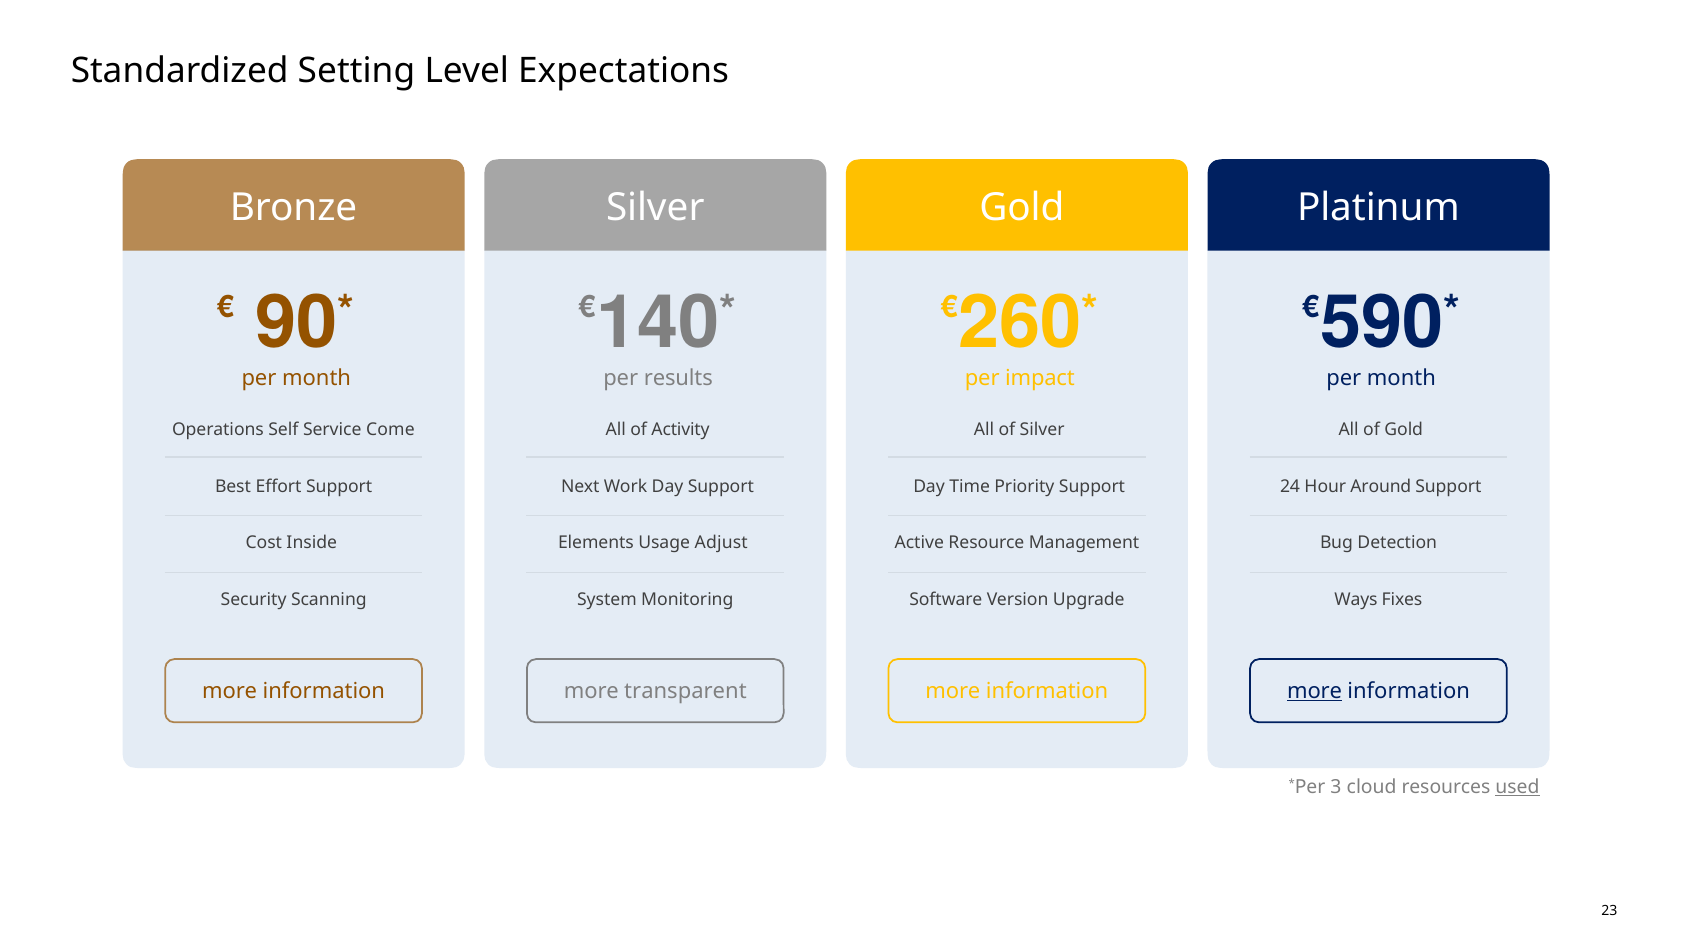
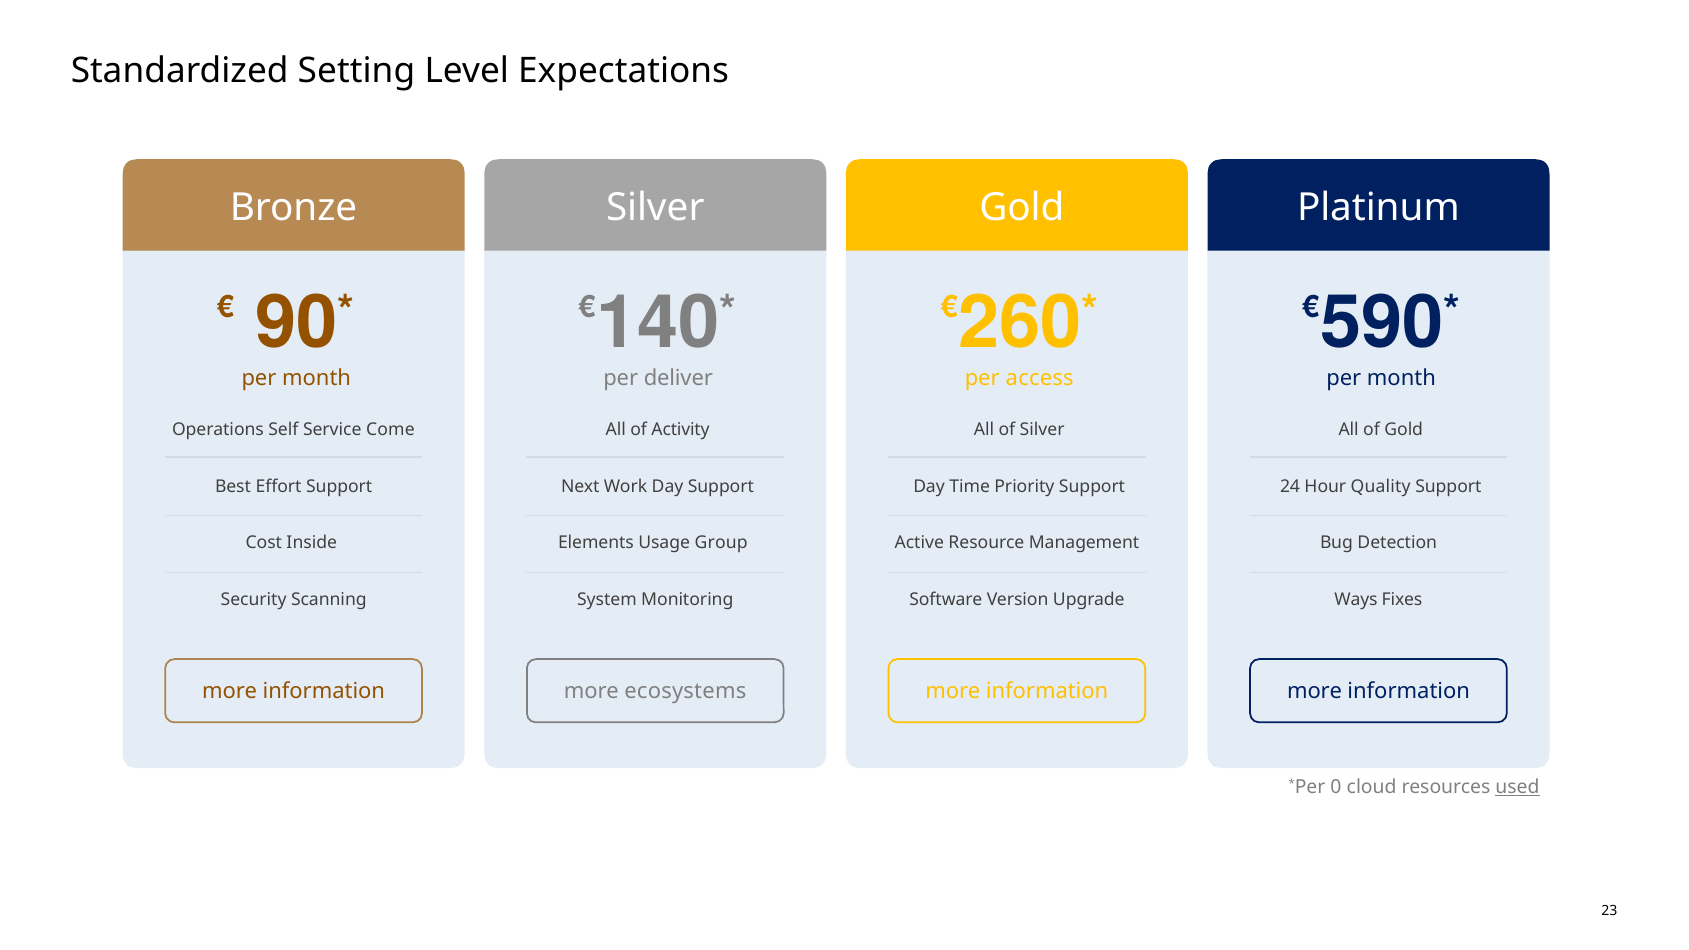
results: results -> deliver
impact: impact -> access
Around: Around -> Quality
Adjust: Adjust -> Group
transparent: transparent -> ecosystems
more at (1315, 691) underline: present -> none
3: 3 -> 0
